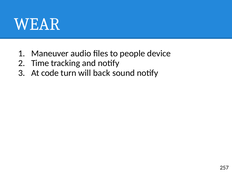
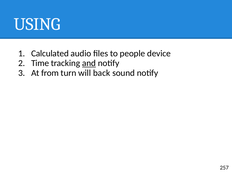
WEAR: WEAR -> USING
Maneuver: Maneuver -> Calculated
and underline: none -> present
code: code -> from
